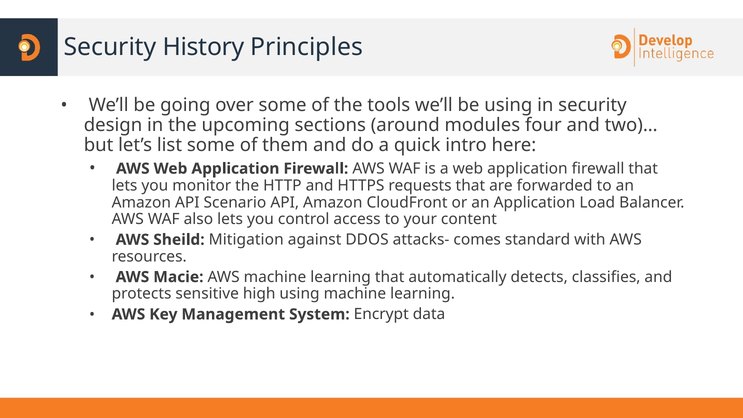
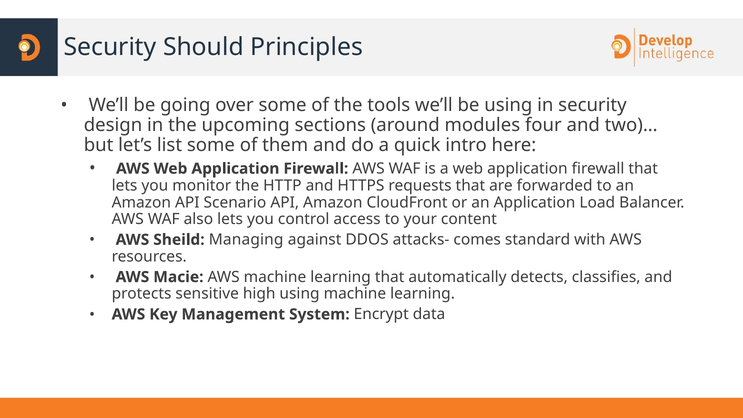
History: History -> Should
Mitigation: Mitigation -> Managing
